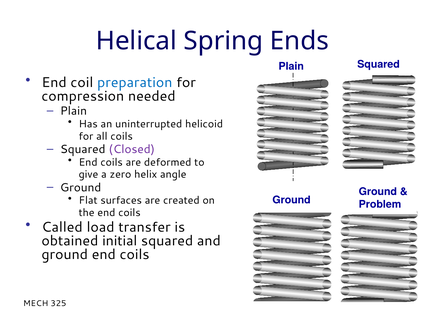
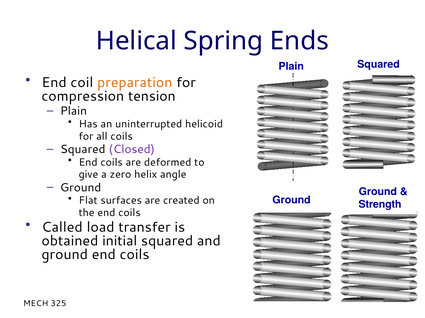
preparation colour: blue -> orange
needed: needed -> tension
Problem: Problem -> Strength
